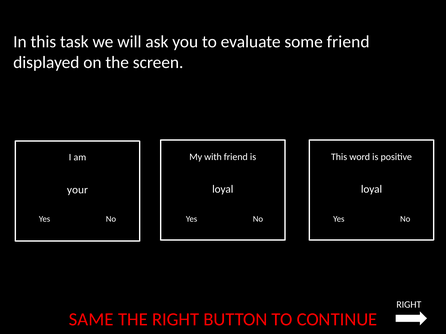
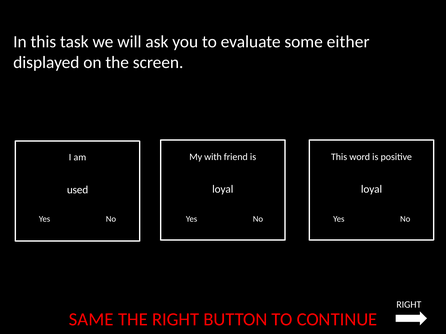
some friend: friend -> either
your: your -> used
